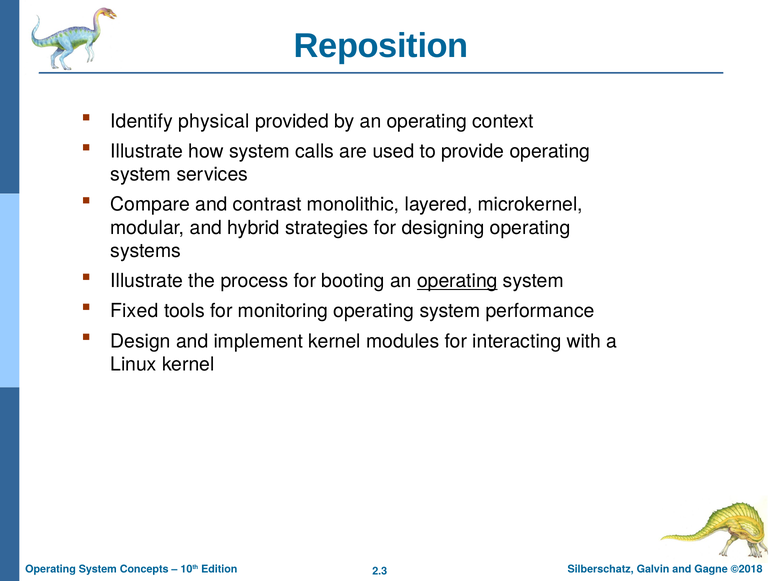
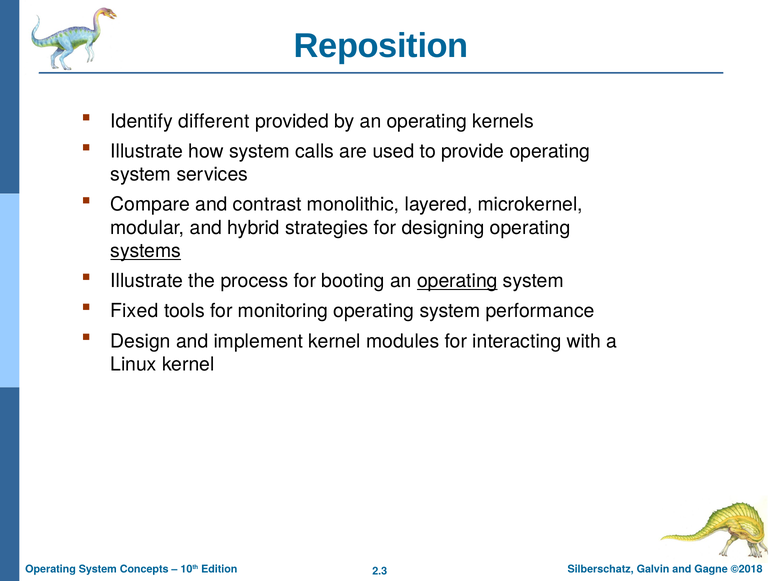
physical: physical -> different
context: context -> kernels
systems underline: none -> present
